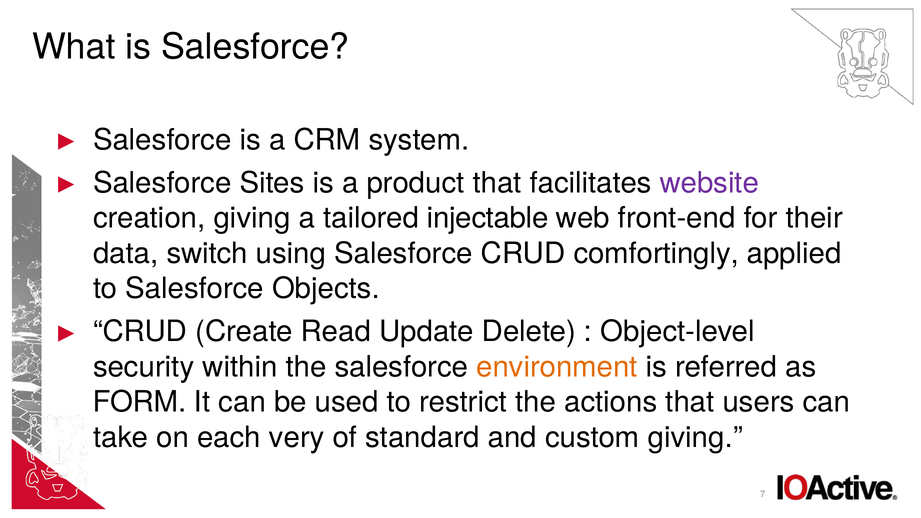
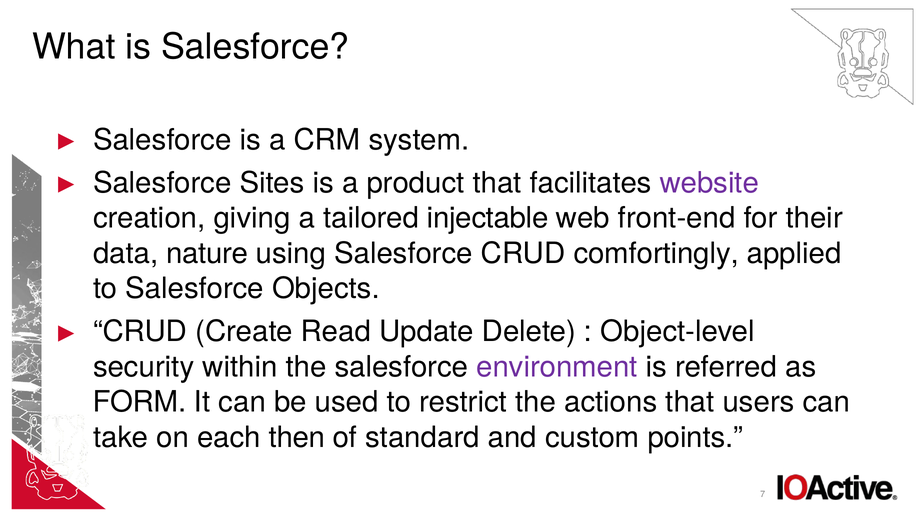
switch: switch -> nature
environment colour: orange -> purple
very: very -> then
custom giving: giving -> points
